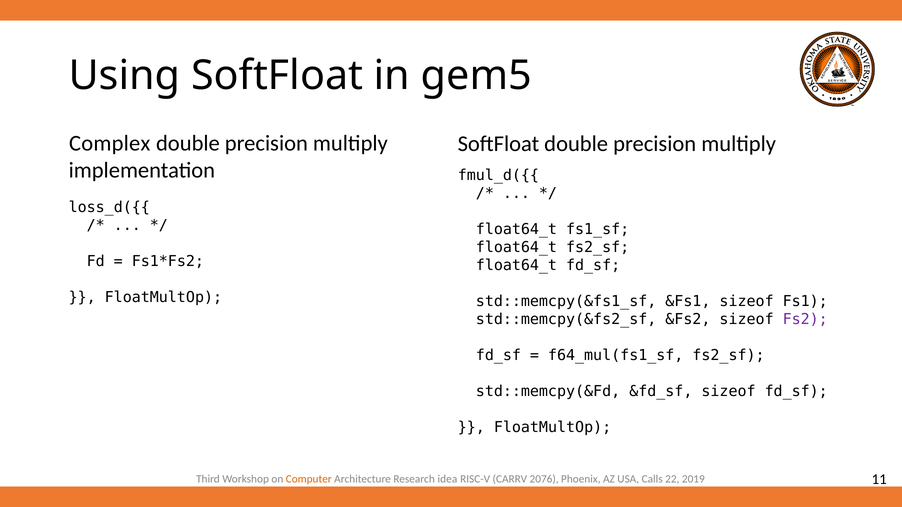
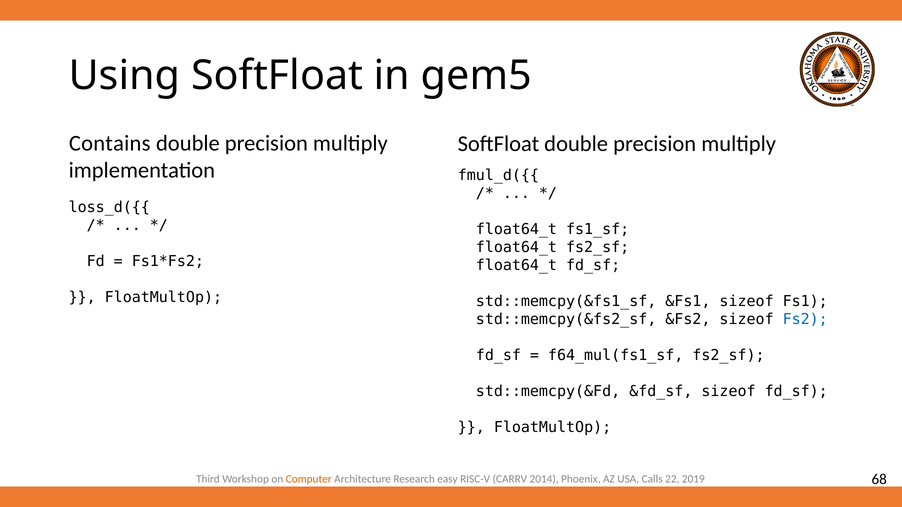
Complex: Complex -> Contains
Fs2 colour: purple -> blue
idea: idea -> easy
2076: 2076 -> 2014
11: 11 -> 68
